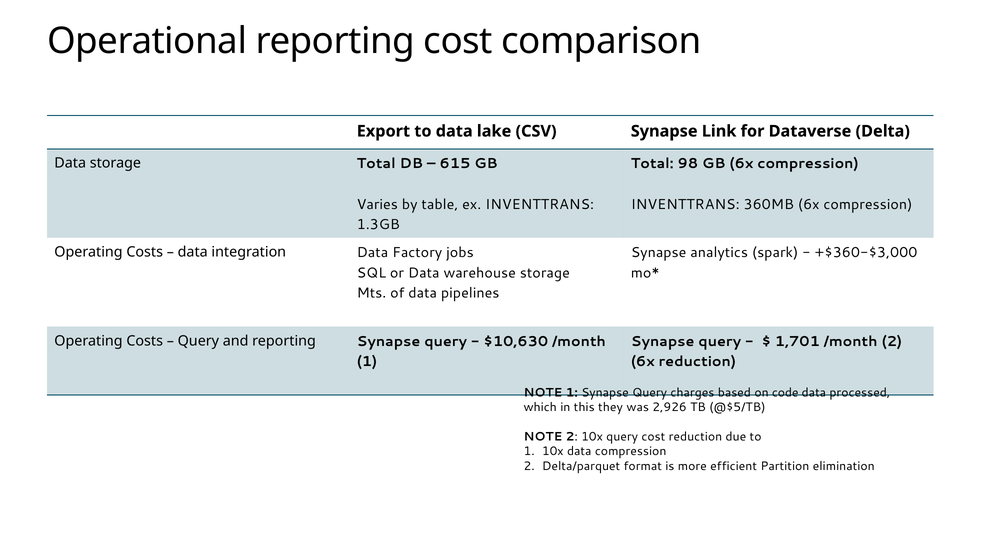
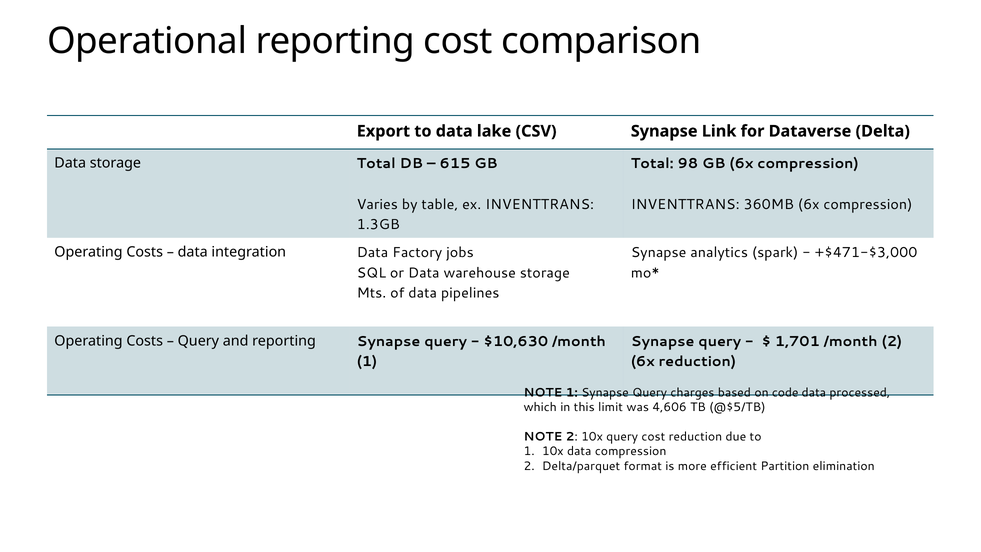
+$360-$3,000: +$360-$3,000 -> +$471-$3,000
they: they -> limit
2,926: 2,926 -> 4,606
